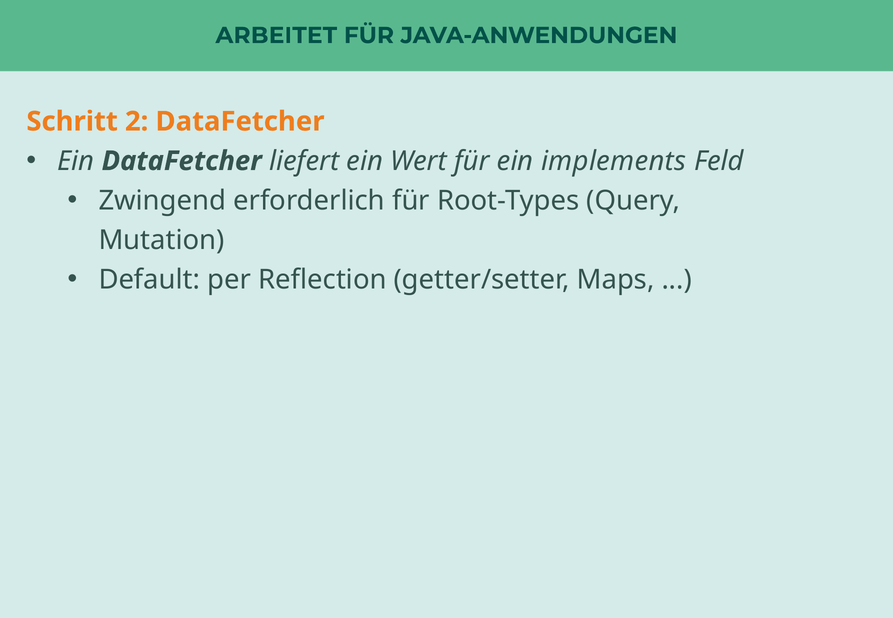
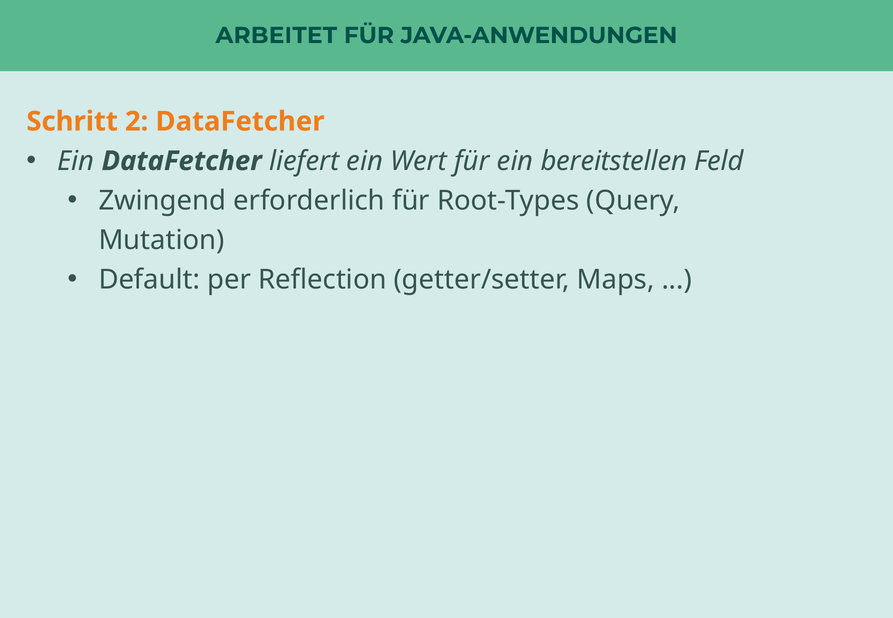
implements: implements -> bereitstellen
